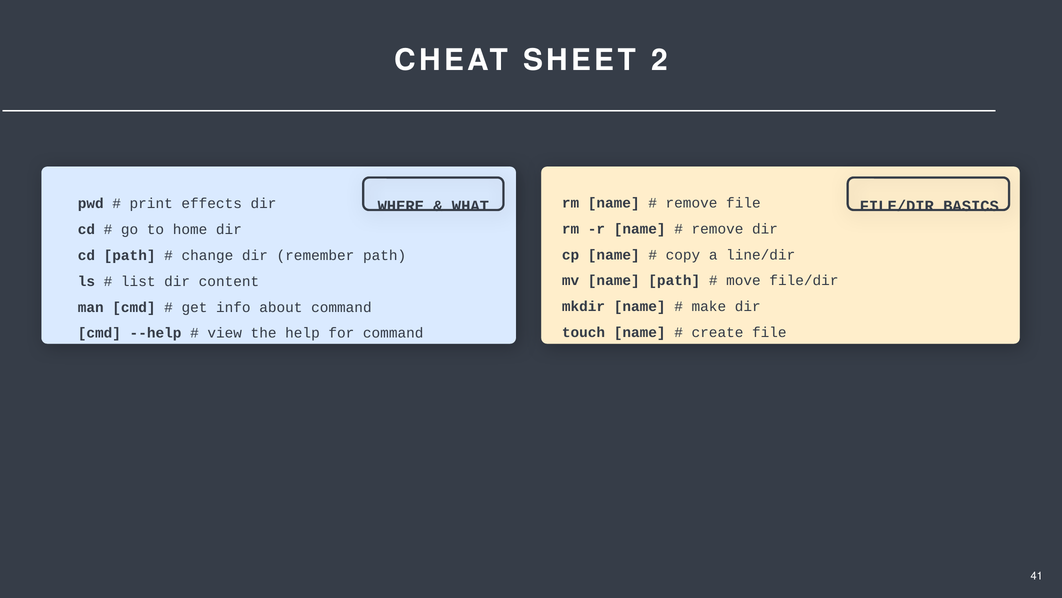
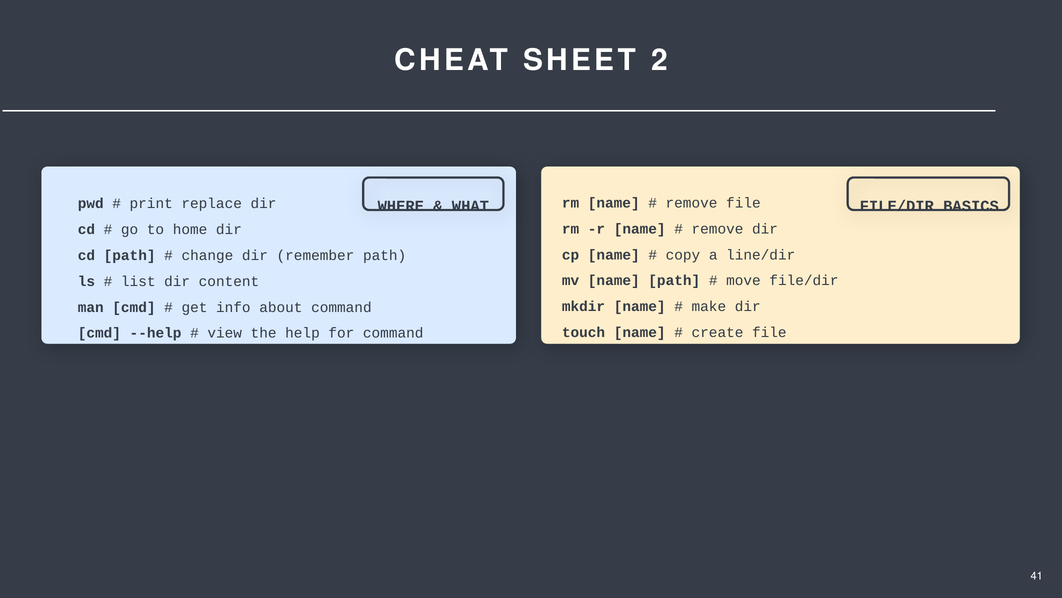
effects: effects -> replace
